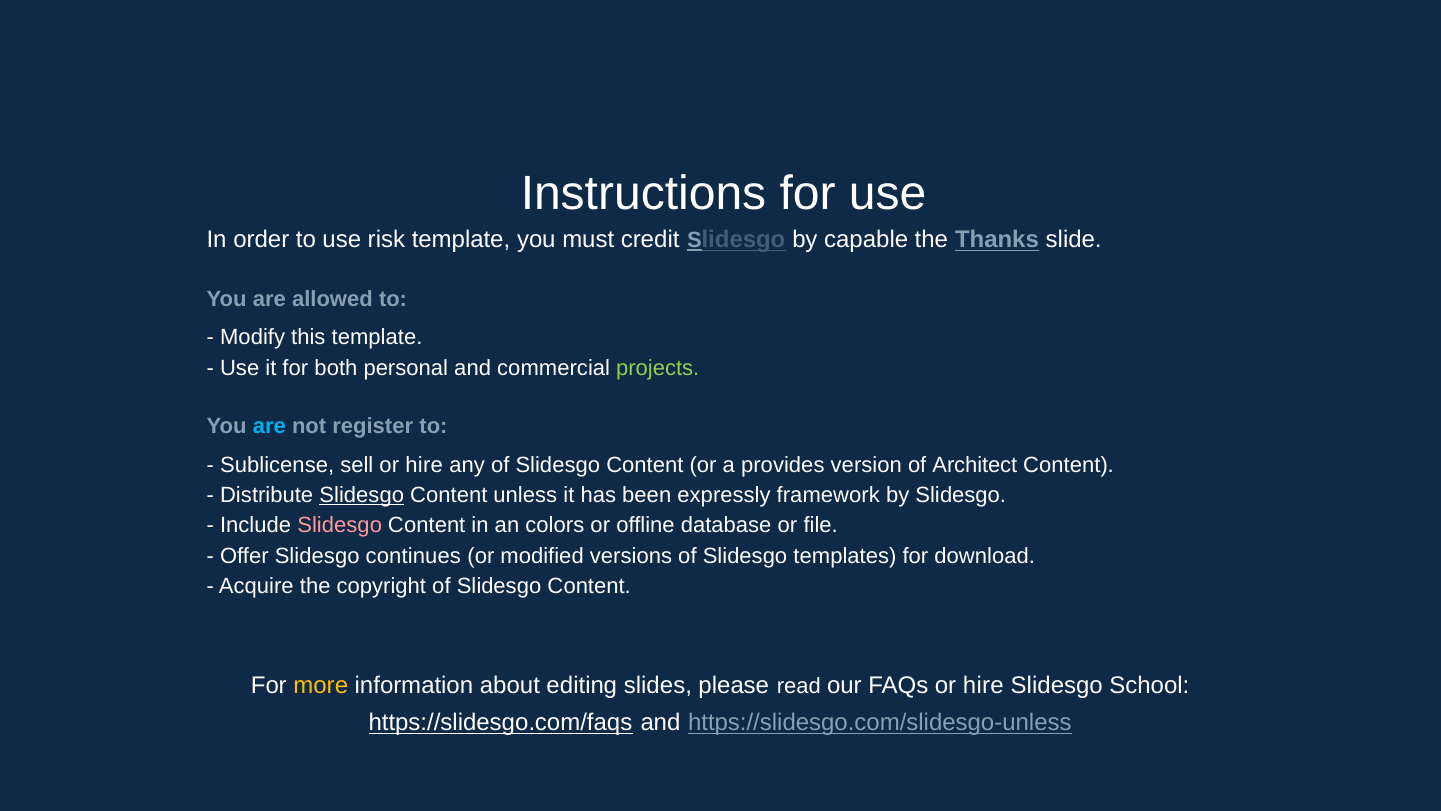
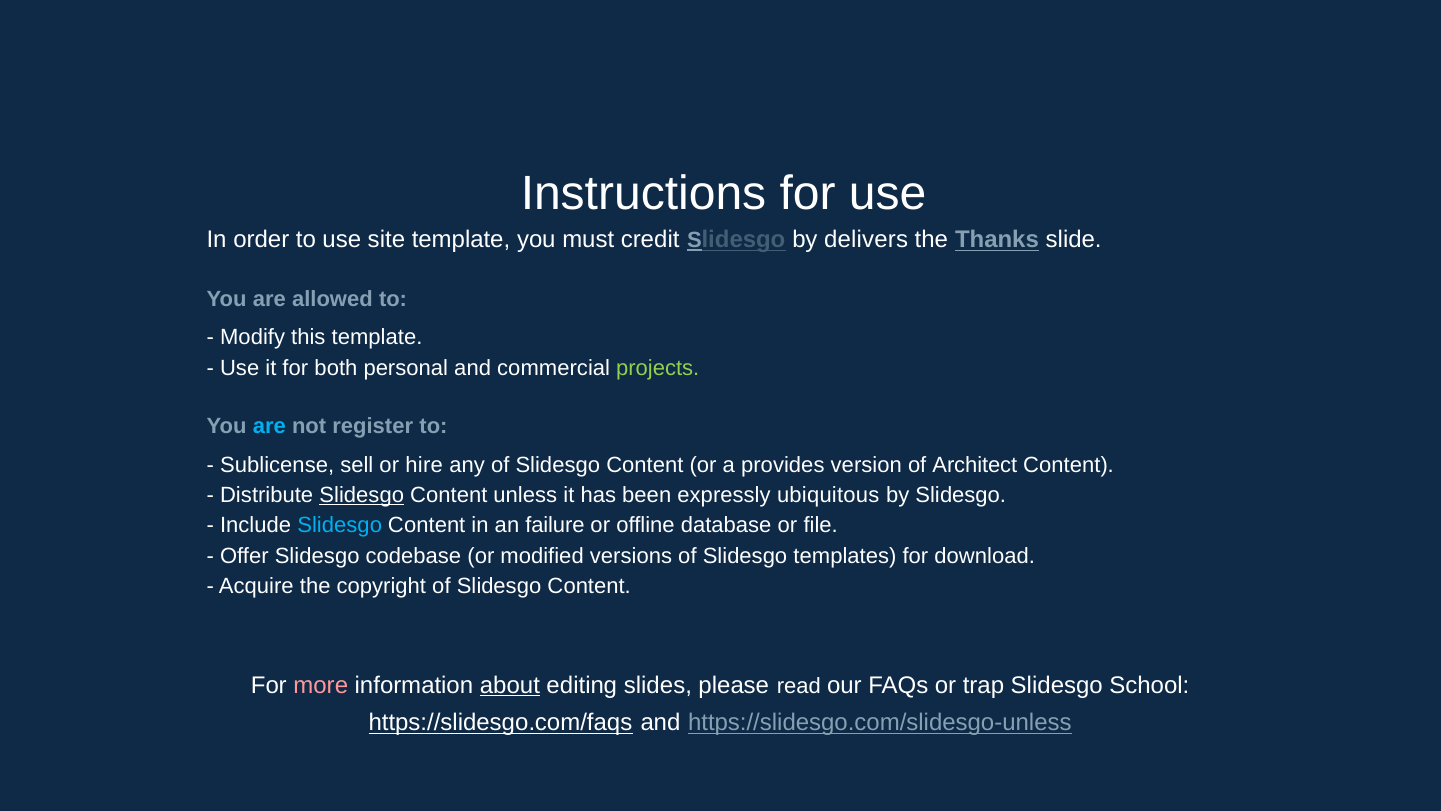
risk: risk -> site
capable: capable -> delivers
framework: framework -> ubiquitous
Slidesgo at (340, 525) colour: pink -> light blue
colors: colors -> failure
continues: continues -> codebase
more colour: yellow -> pink
about underline: none -> present
FAQs or hire: hire -> trap
